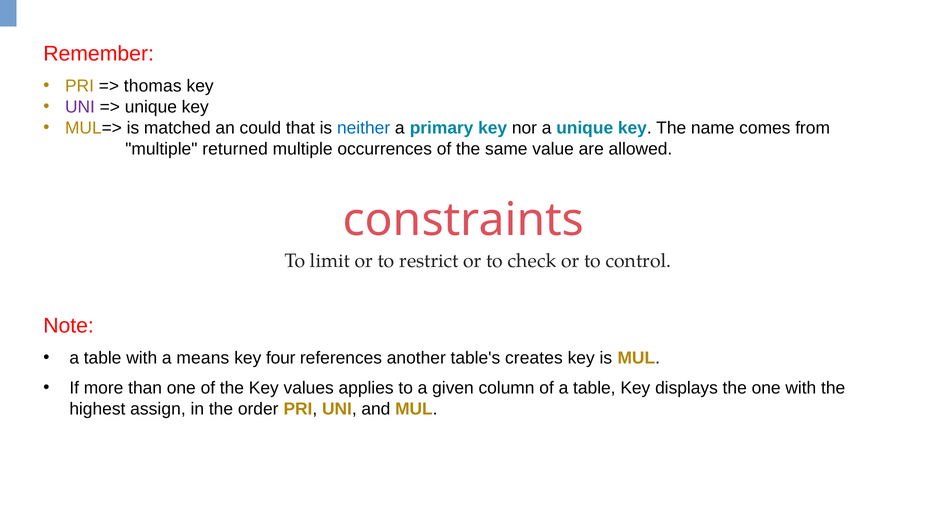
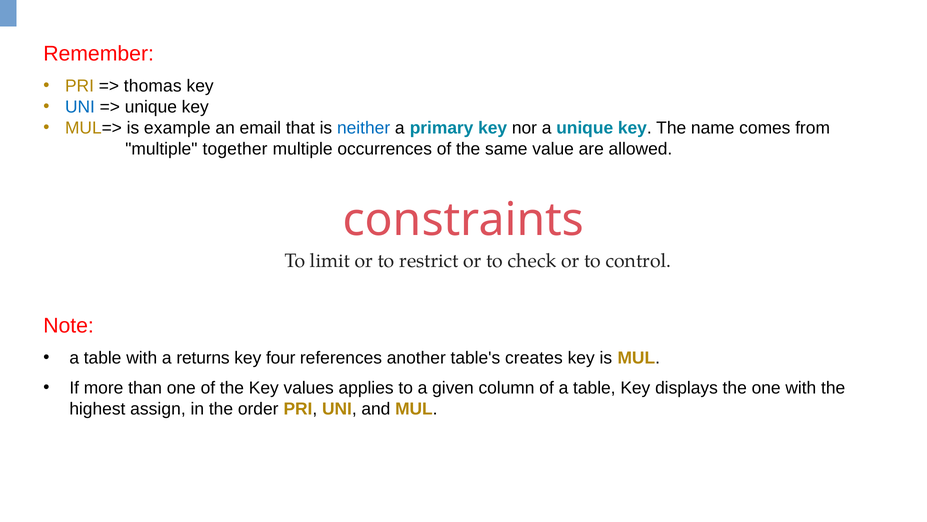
UNI at (80, 107) colour: purple -> blue
matched: matched -> example
could: could -> email
returned: returned -> together
means: means -> returns
